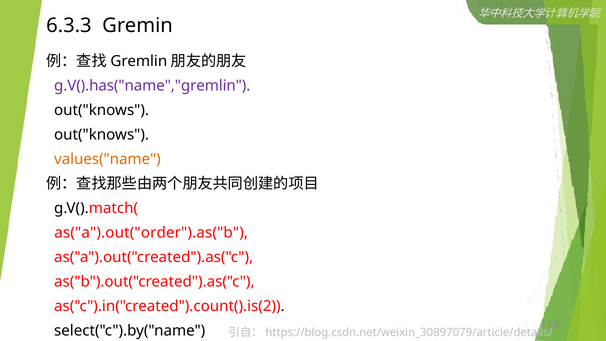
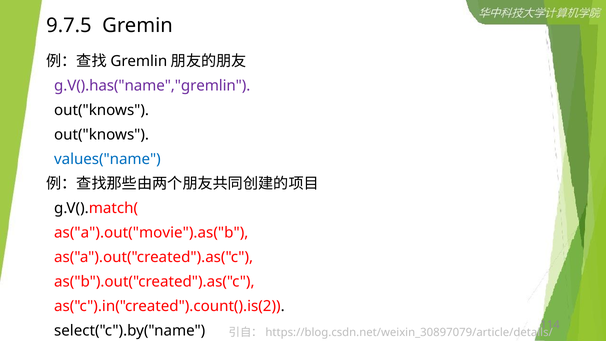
6.3.3: 6.3.3 -> 9.7.5
values("name colour: orange -> blue
as("a").out("order").as("b: as("a").out("order").as("b -> as("a").out("movie").as("b
